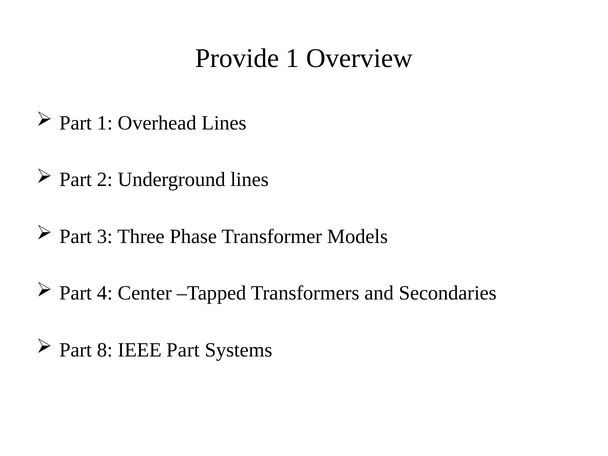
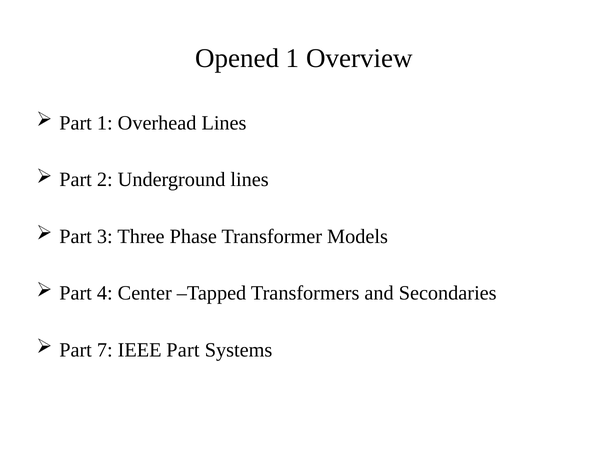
Provide: Provide -> Opened
8: 8 -> 7
